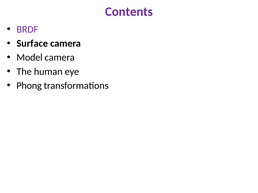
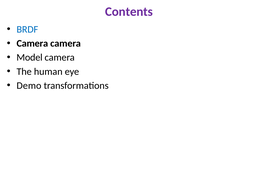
BRDF colour: purple -> blue
Surface at (32, 44): Surface -> Camera
Phong: Phong -> Demo
